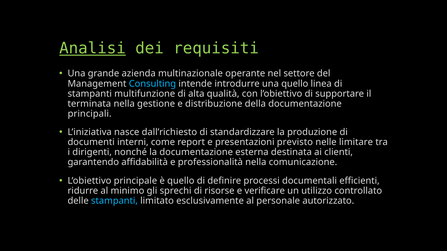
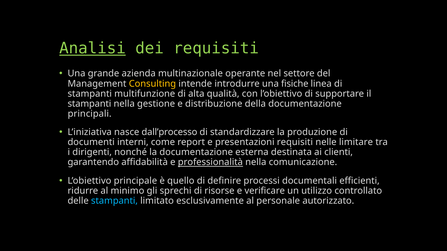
Consulting colour: light blue -> yellow
una quello: quello -> fisiche
terminata at (89, 104): terminata -> stampanti
dall’richiesto: dall’richiesto -> dall’processo
presentazioni previsto: previsto -> requisiti
professionalità underline: none -> present
